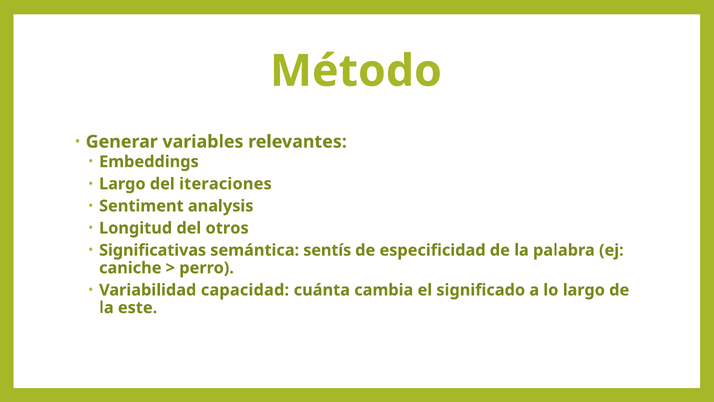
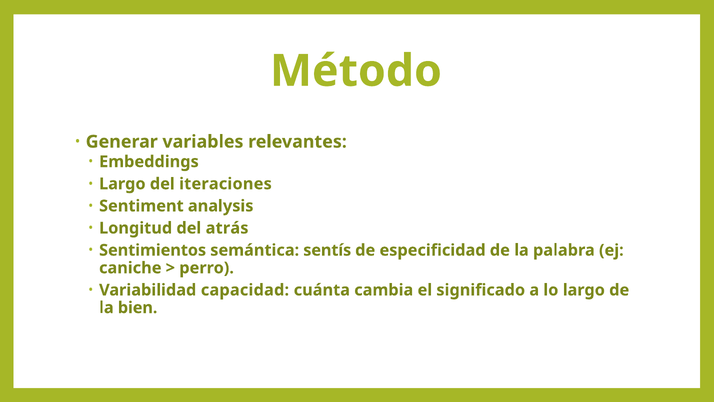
otros: otros -> atrás
Significativas: Significativas -> Sentimientos
este: este -> bien
